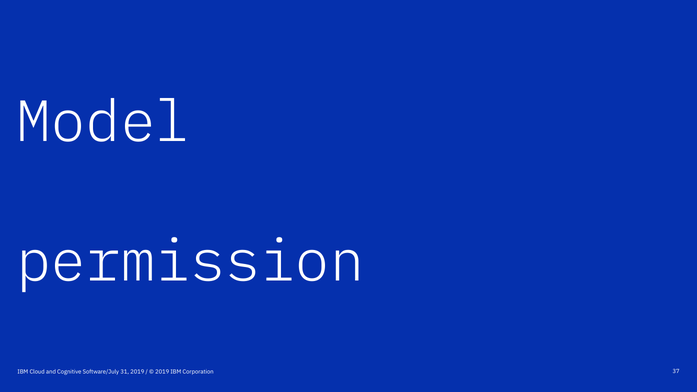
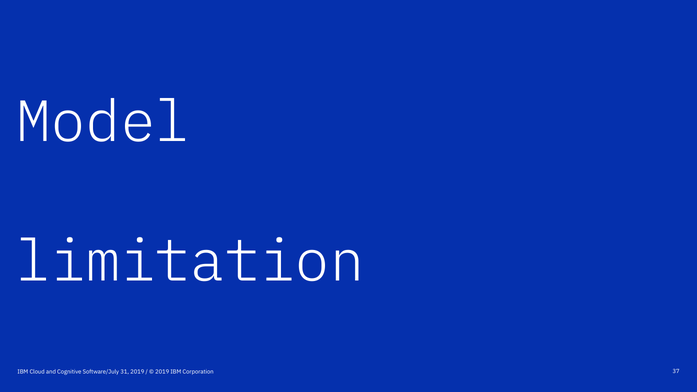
permission: permission -> limitation
